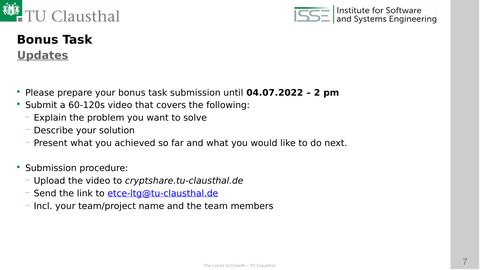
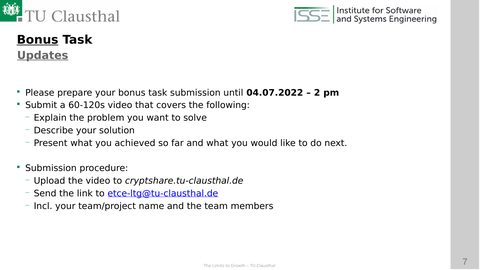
Bonus at (38, 40) underline: none -> present
